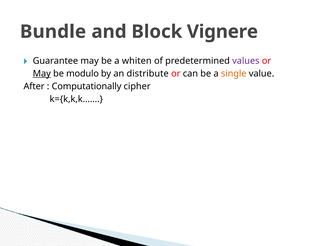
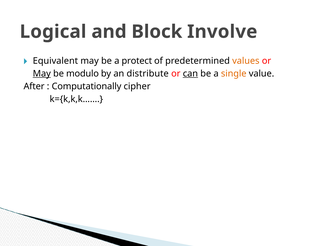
Bundle: Bundle -> Logical
Vignere: Vignere -> Involve
Guarantee: Guarantee -> Equivalent
whiten: whiten -> protect
values colour: purple -> orange
can underline: none -> present
